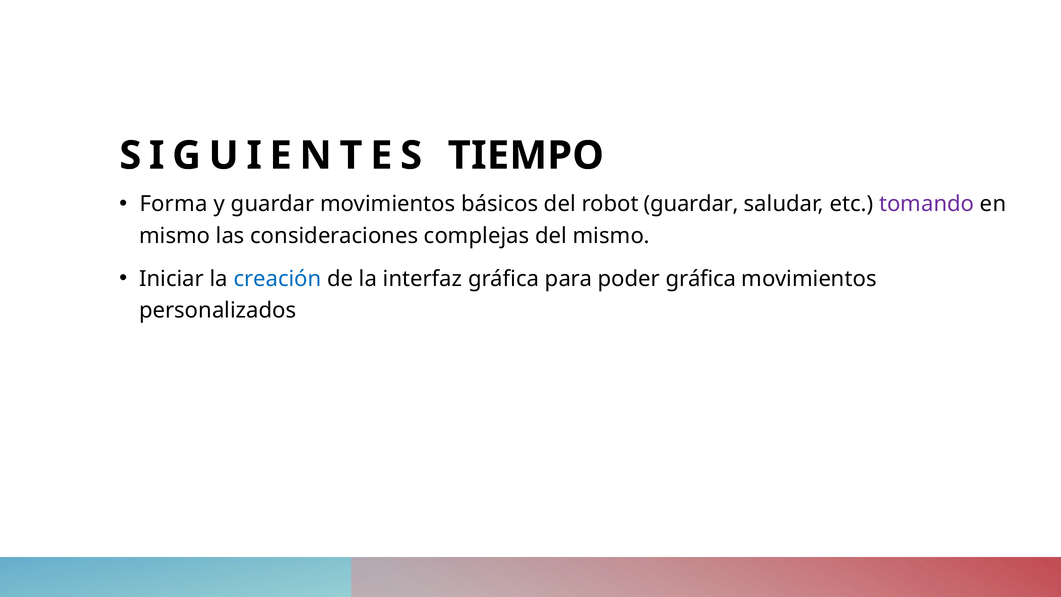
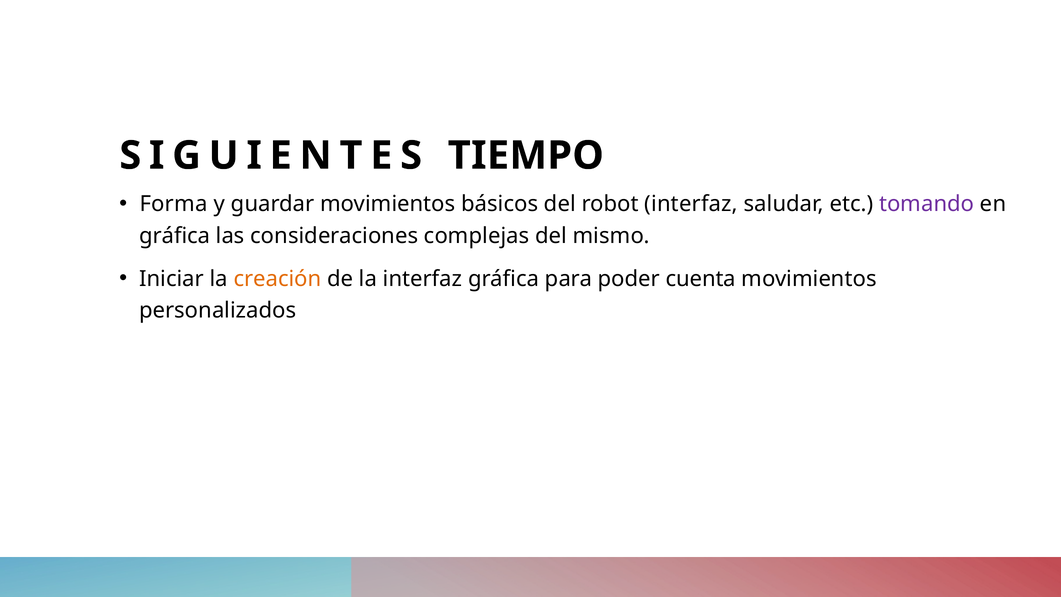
robot guardar: guardar -> interfaz
mismo at (175, 236): mismo -> gráfica
creación colour: blue -> orange
poder gráfica: gráfica -> cuenta
